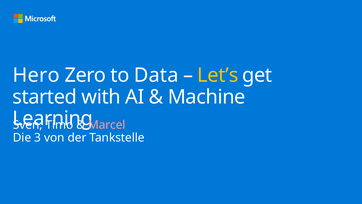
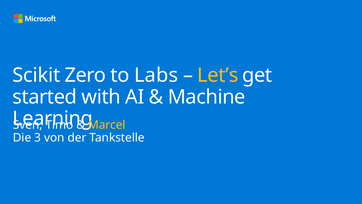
Hero: Hero -> Scikit
Data: Data -> Labs
Marcel colour: pink -> yellow
